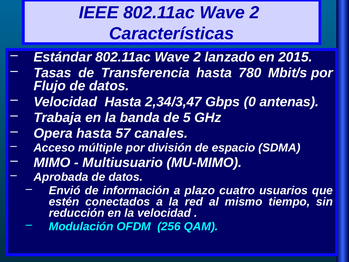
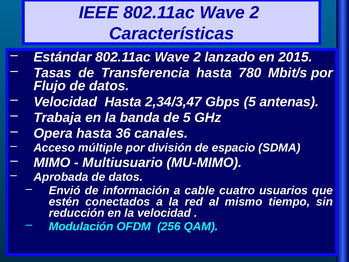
Gbps 0: 0 -> 5
57: 57 -> 36
plazo: plazo -> cable
